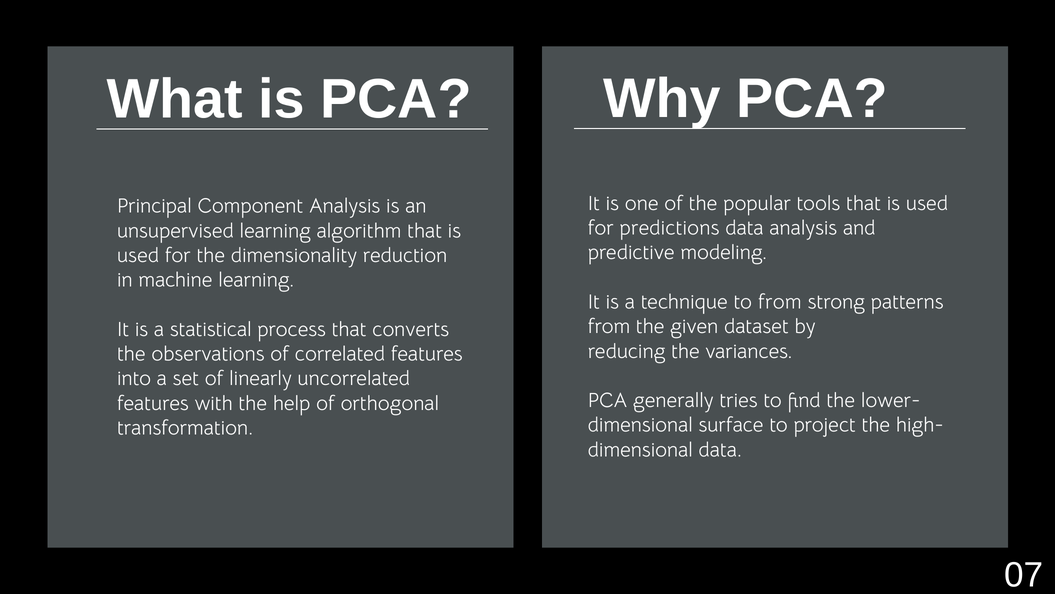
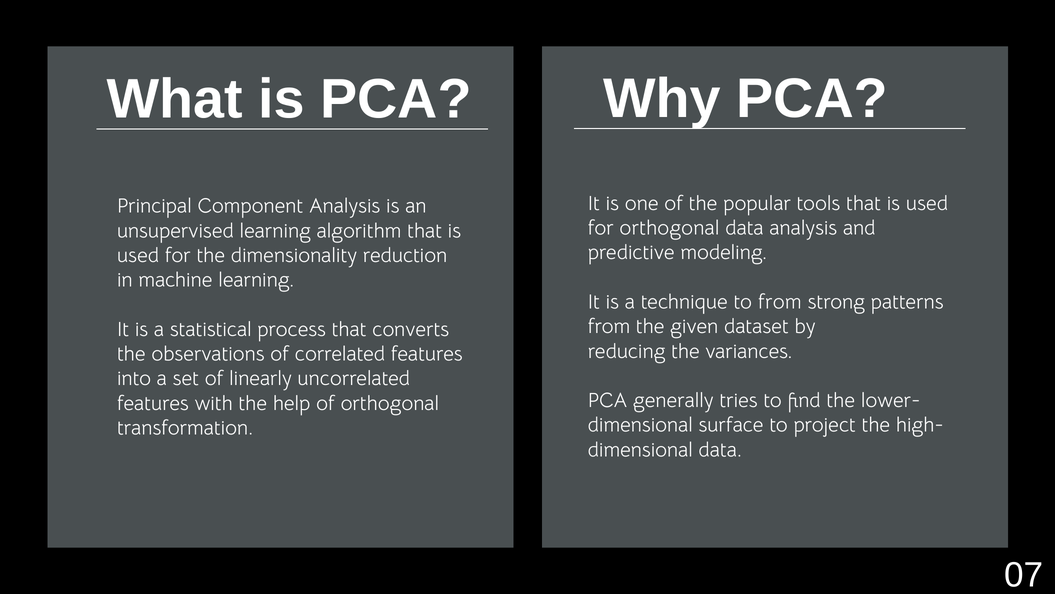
for predictions: predictions -> orthogonal
